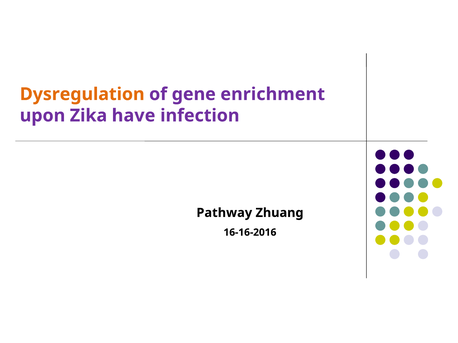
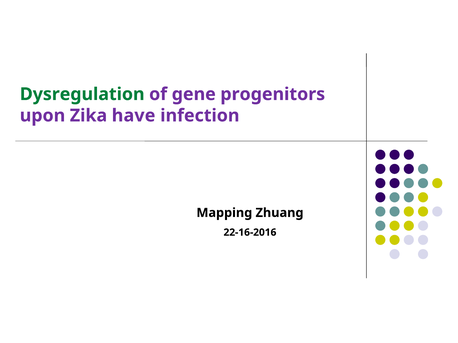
Dysregulation colour: orange -> green
enrichment: enrichment -> progenitors
Pathway: Pathway -> Mapping
16-16-2016: 16-16-2016 -> 22-16-2016
